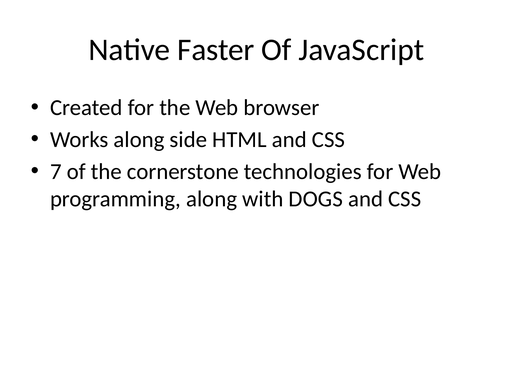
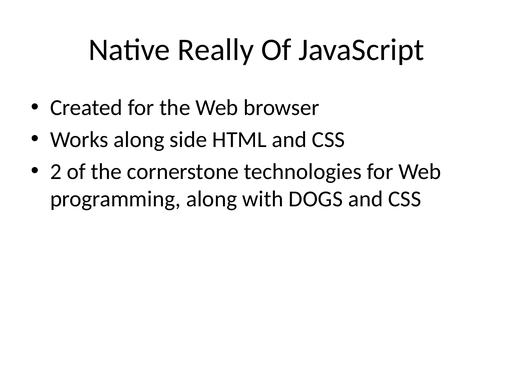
Faster: Faster -> Really
7: 7 -> 2
